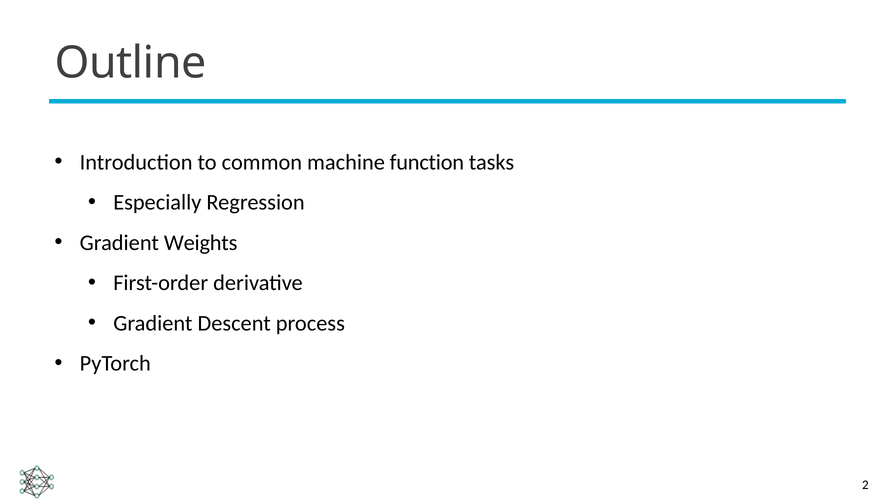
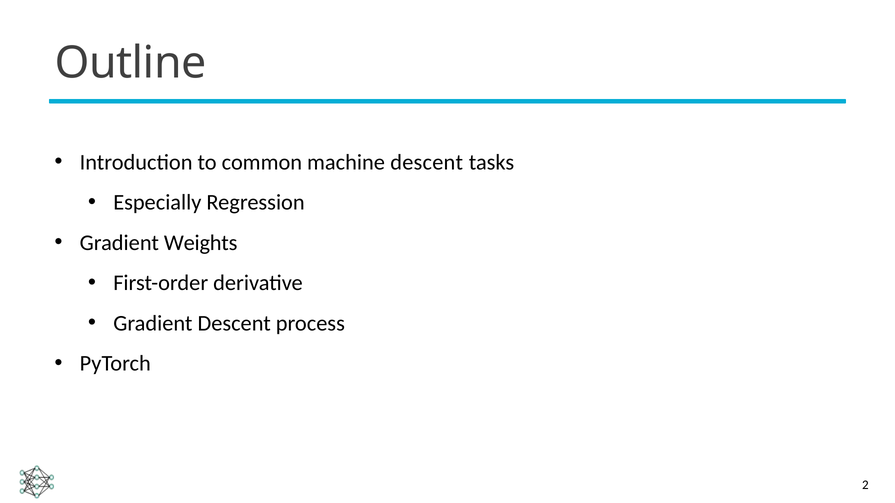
machine function: function -> descent
